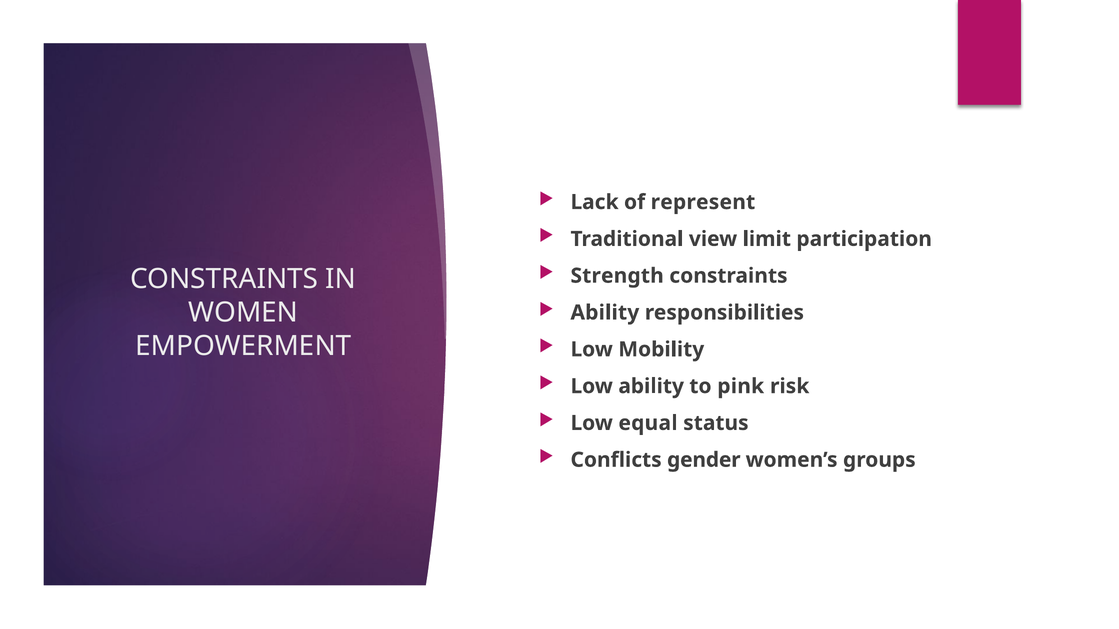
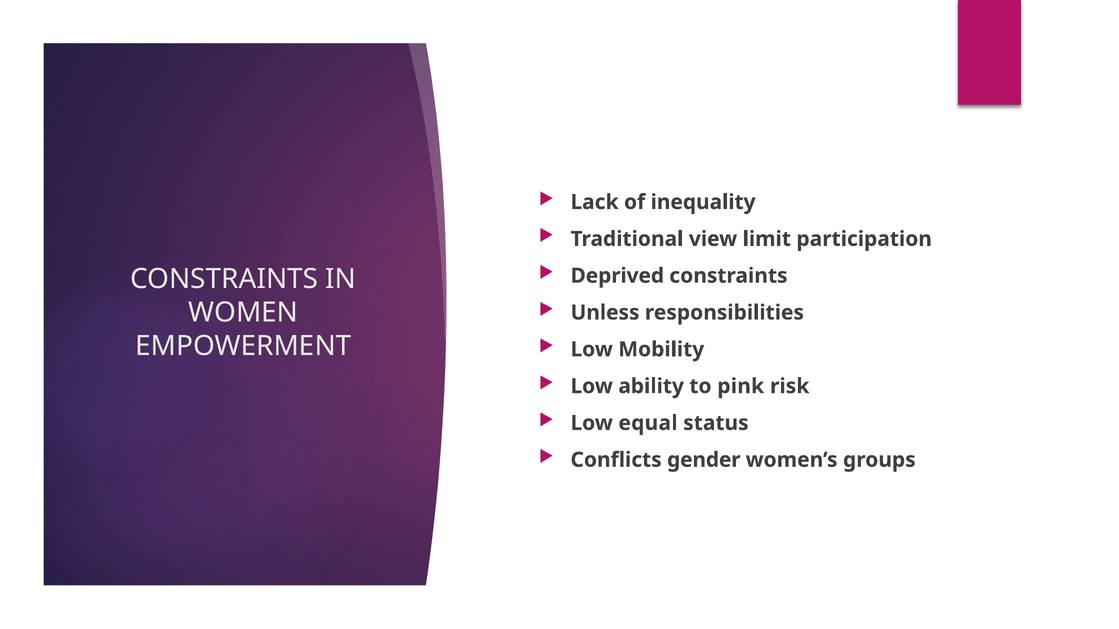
represent: represent -> inequality
Strength: Strength -> Deprived
Ability at (605, 313): Ability -> Unless
